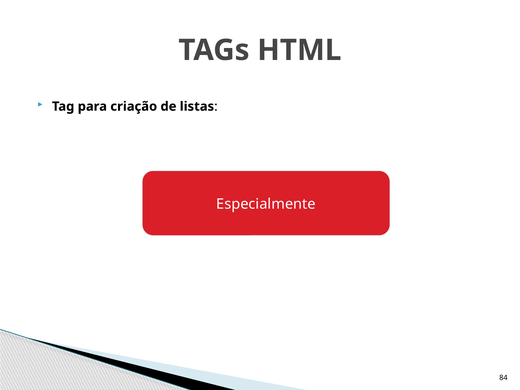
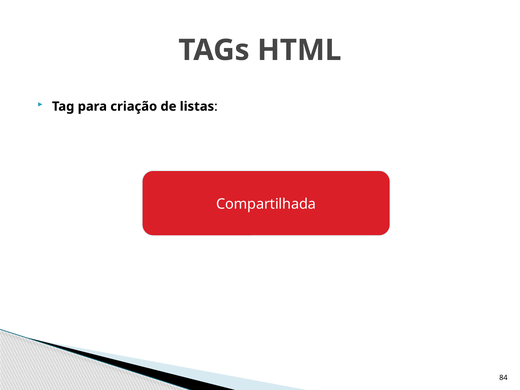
Especialmente: Especialmente -> Compartilhada
